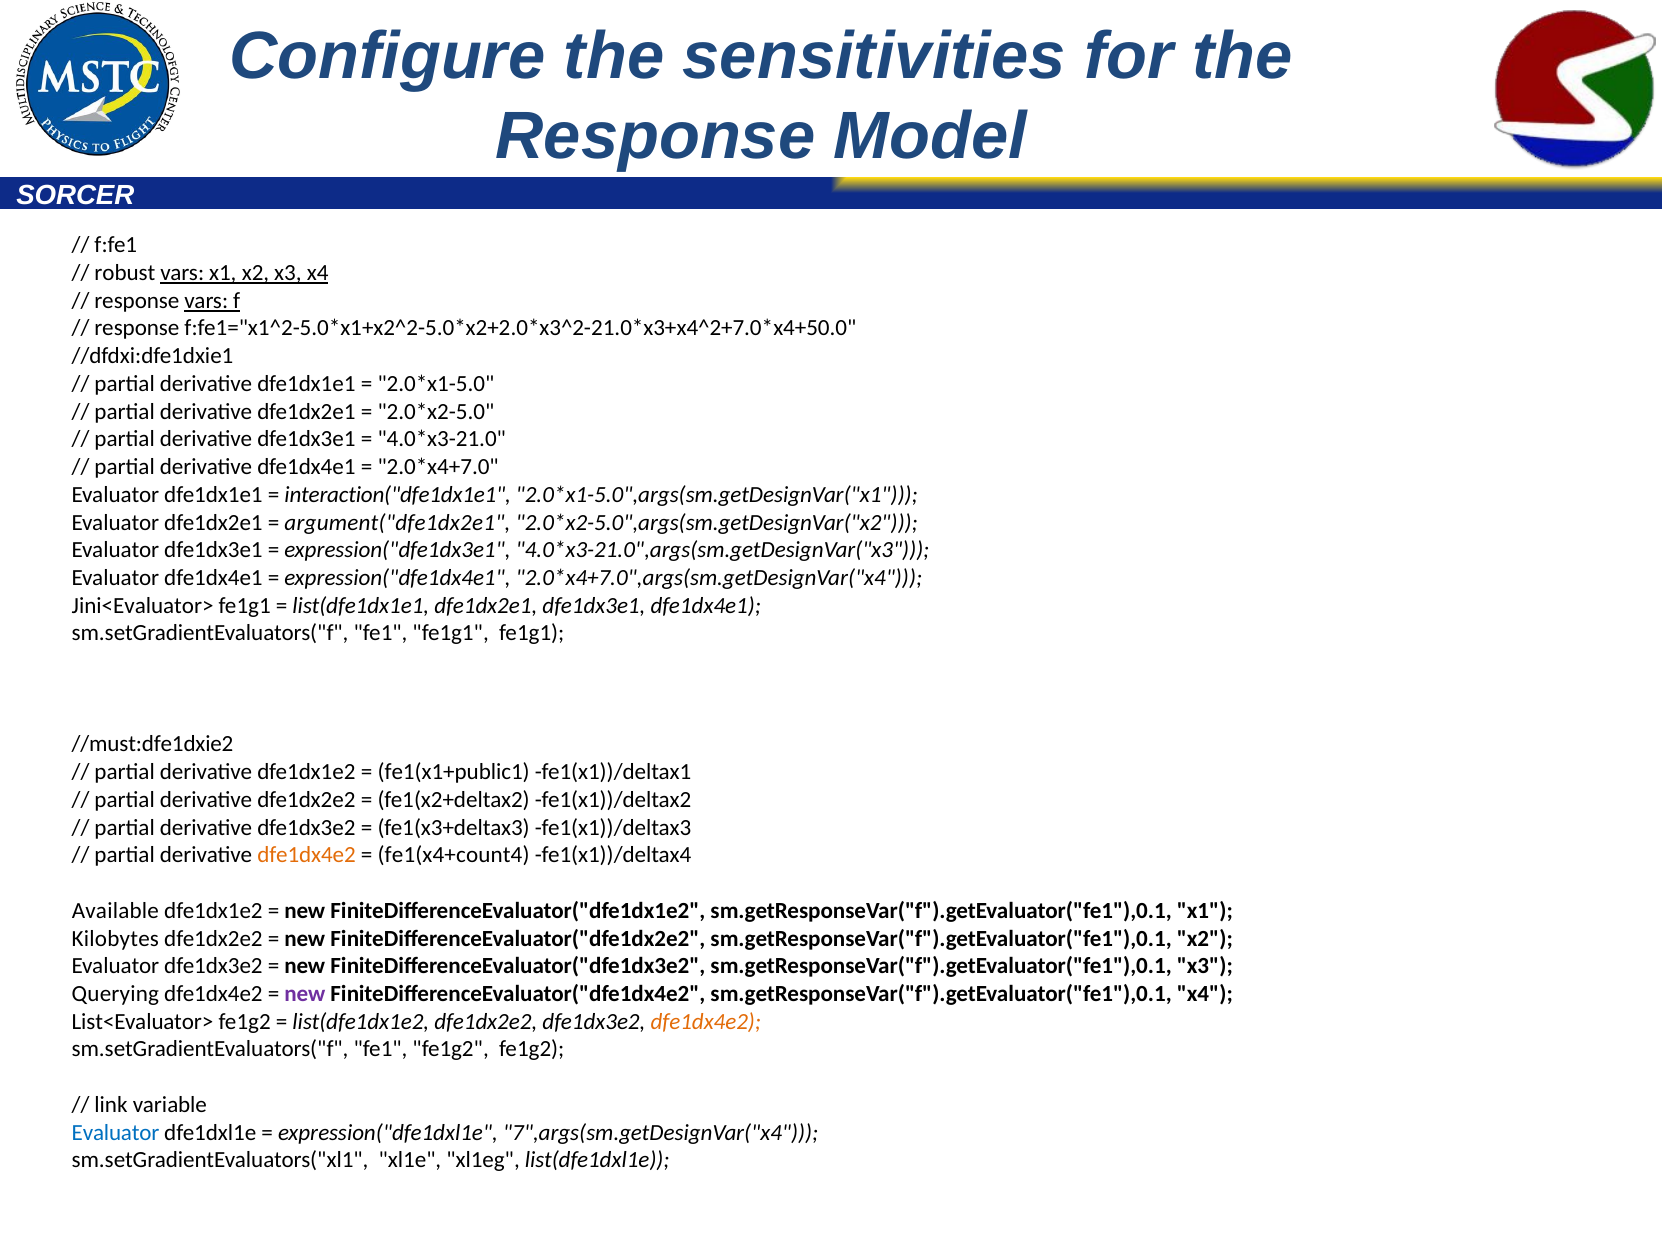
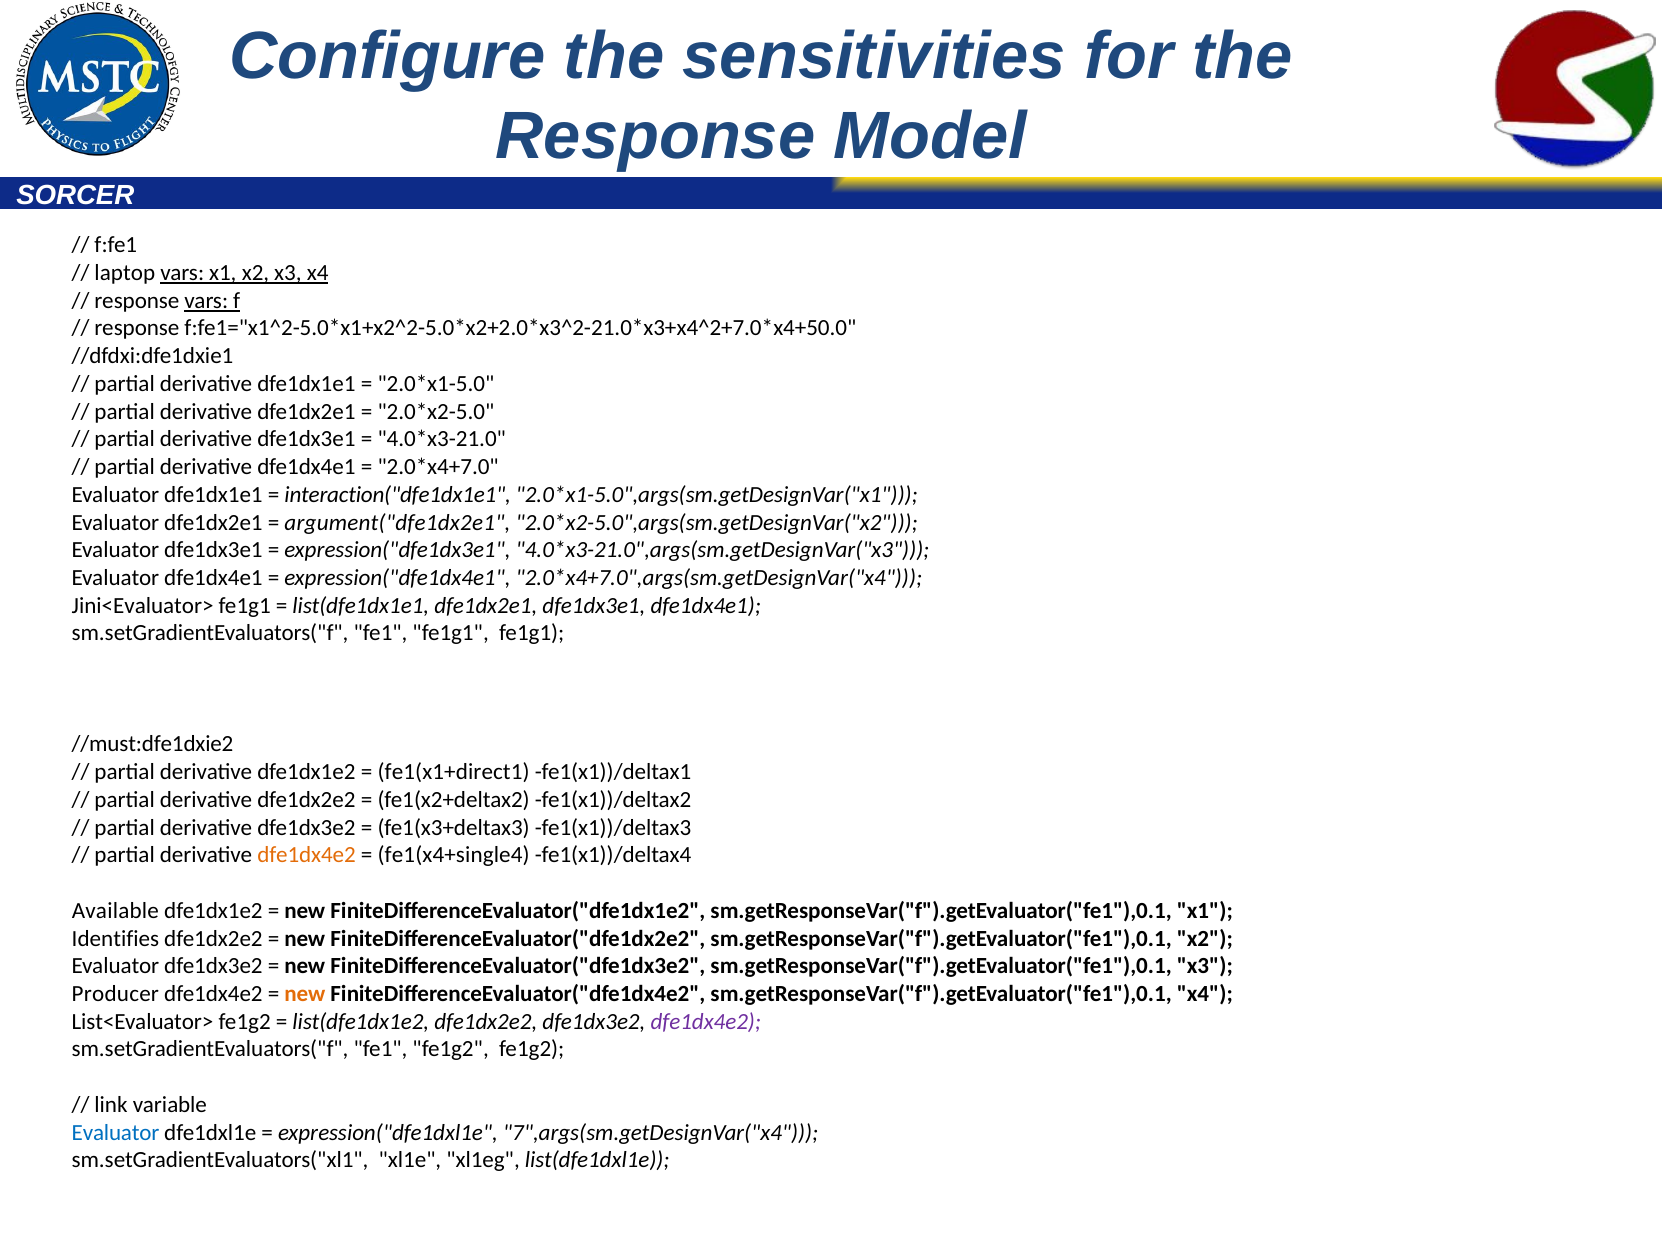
robust: robust -> laptop
fe1(x1+public1: fe1(x1+public1 -> fe1(x1+direct1
fe1(x4+count4: fe1(x4+count4 -> fe1(x4+single4
Kilobytes: Kilobytes -> Identifies
Querying: Querying -> Producer
new at (305, 994) colour: purple -> orange
dfe1dx4e2 at (706, 1022) colour: orange -> purple
